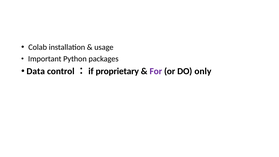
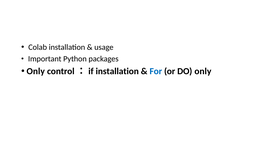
Data at (36, 71): Data -> Only
control：if proprietary: proprietary -> installation
For colour: purple -> blue
